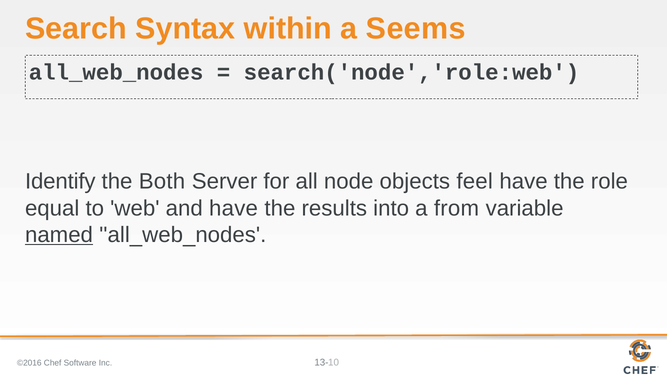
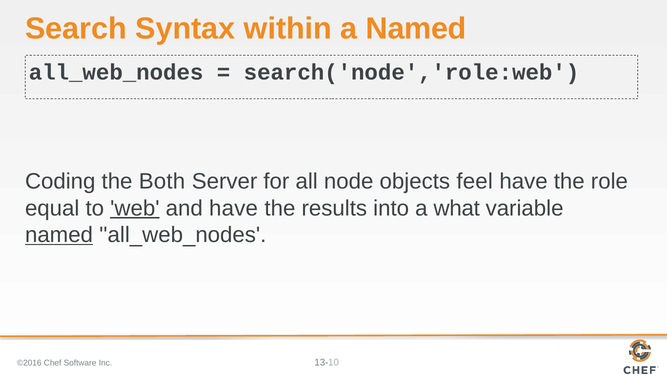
a Seems: Seems -> Named
Identify: Identify -> Coding
web underline: none -> present
from: from -> what
